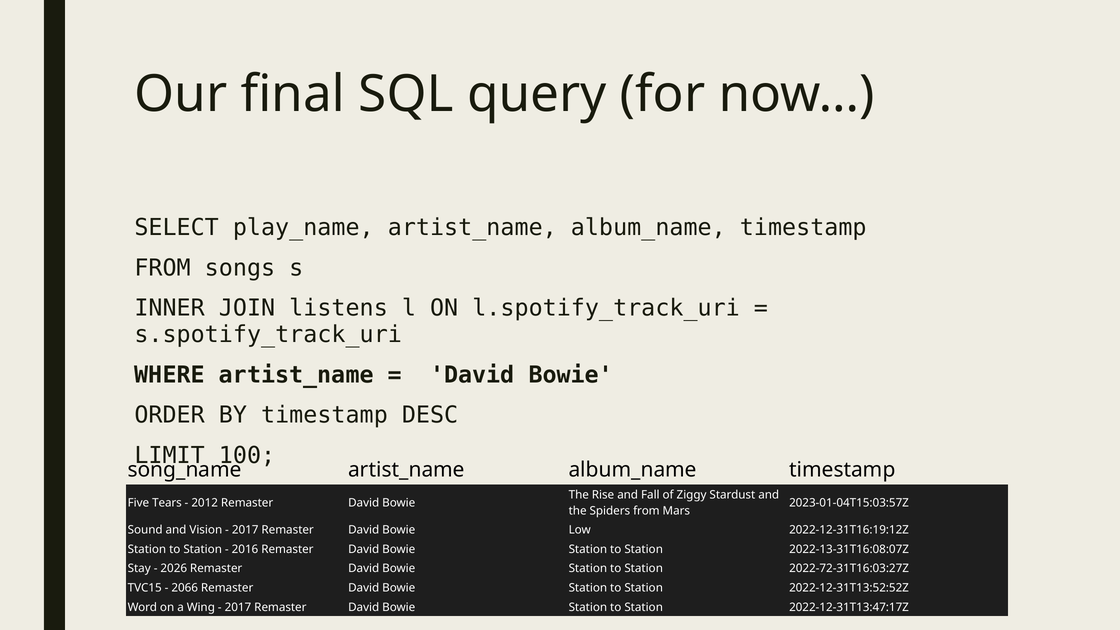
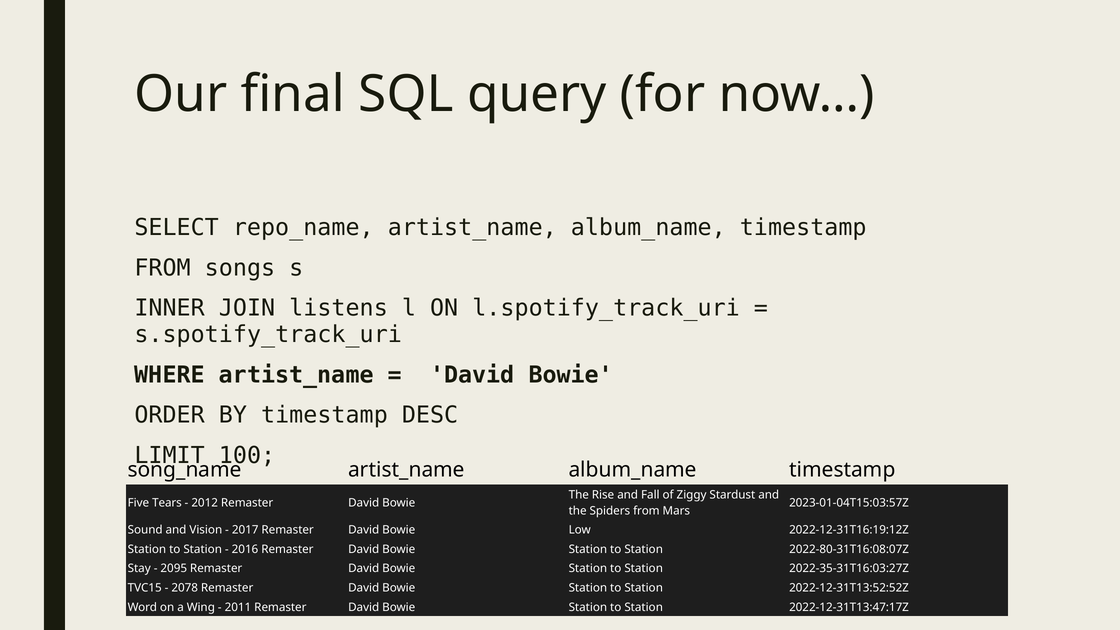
play_name: play_name -> repo_name
2022-13-31T16:08:07Z: 2022-13-31T16:08:07Z -> 2022-80-31T16:08:07Z
2026: 2026 -> 2095
2022-72-31T16:03:27Z: 2022-72-31T16:03:27Z -> 2022-35-31T16:03:27Z
2066: 2066 -> 2078
2017 at (238, 607): 2017 -> 2011
